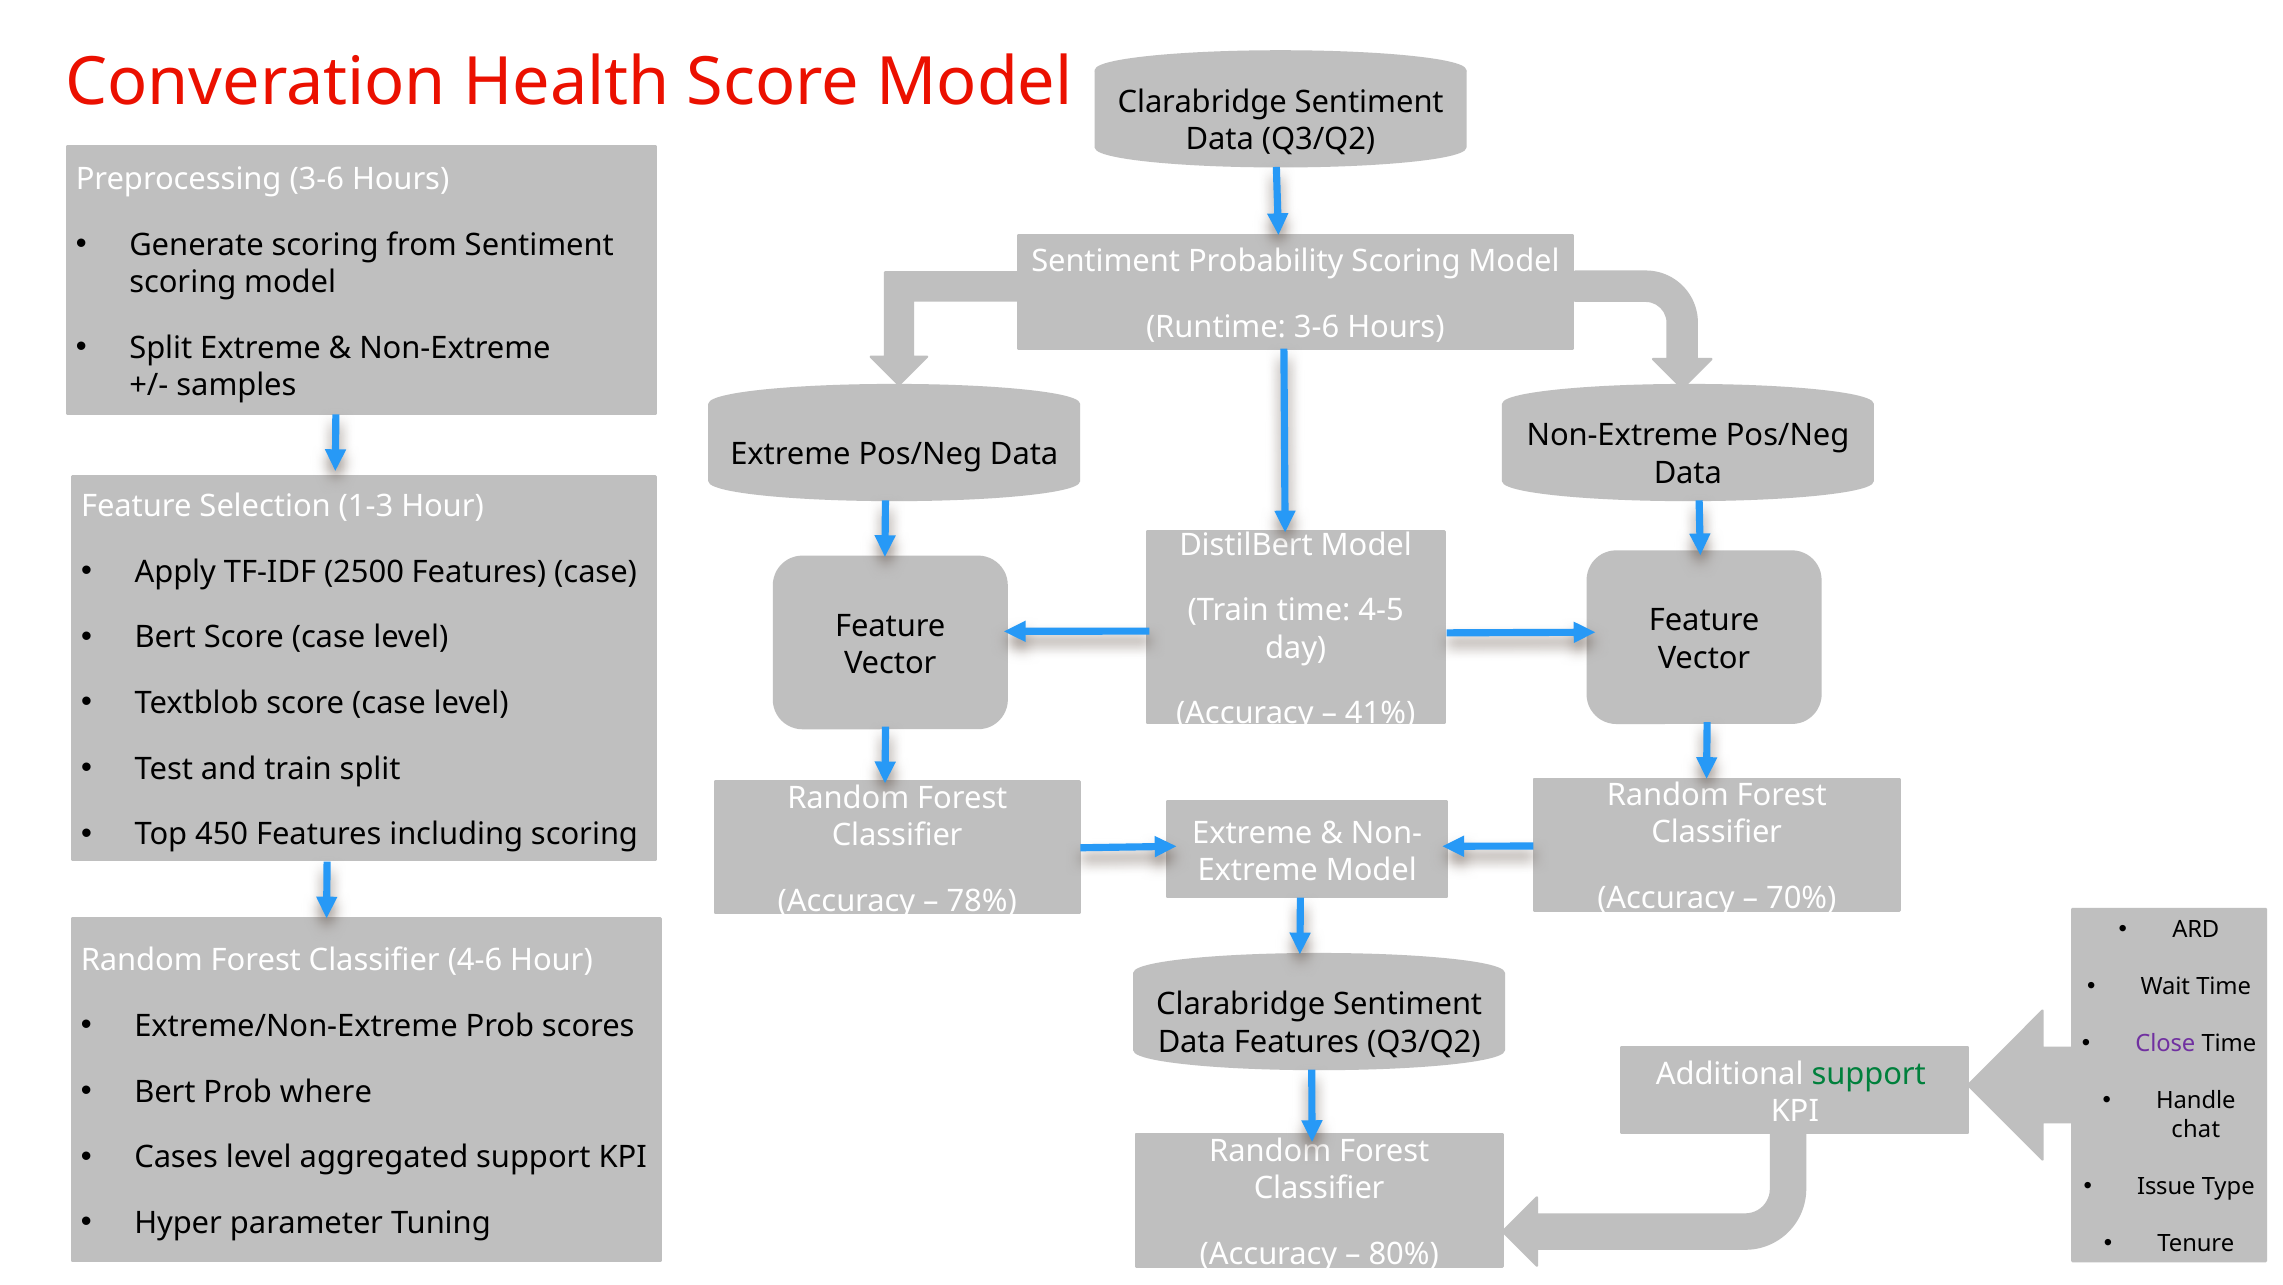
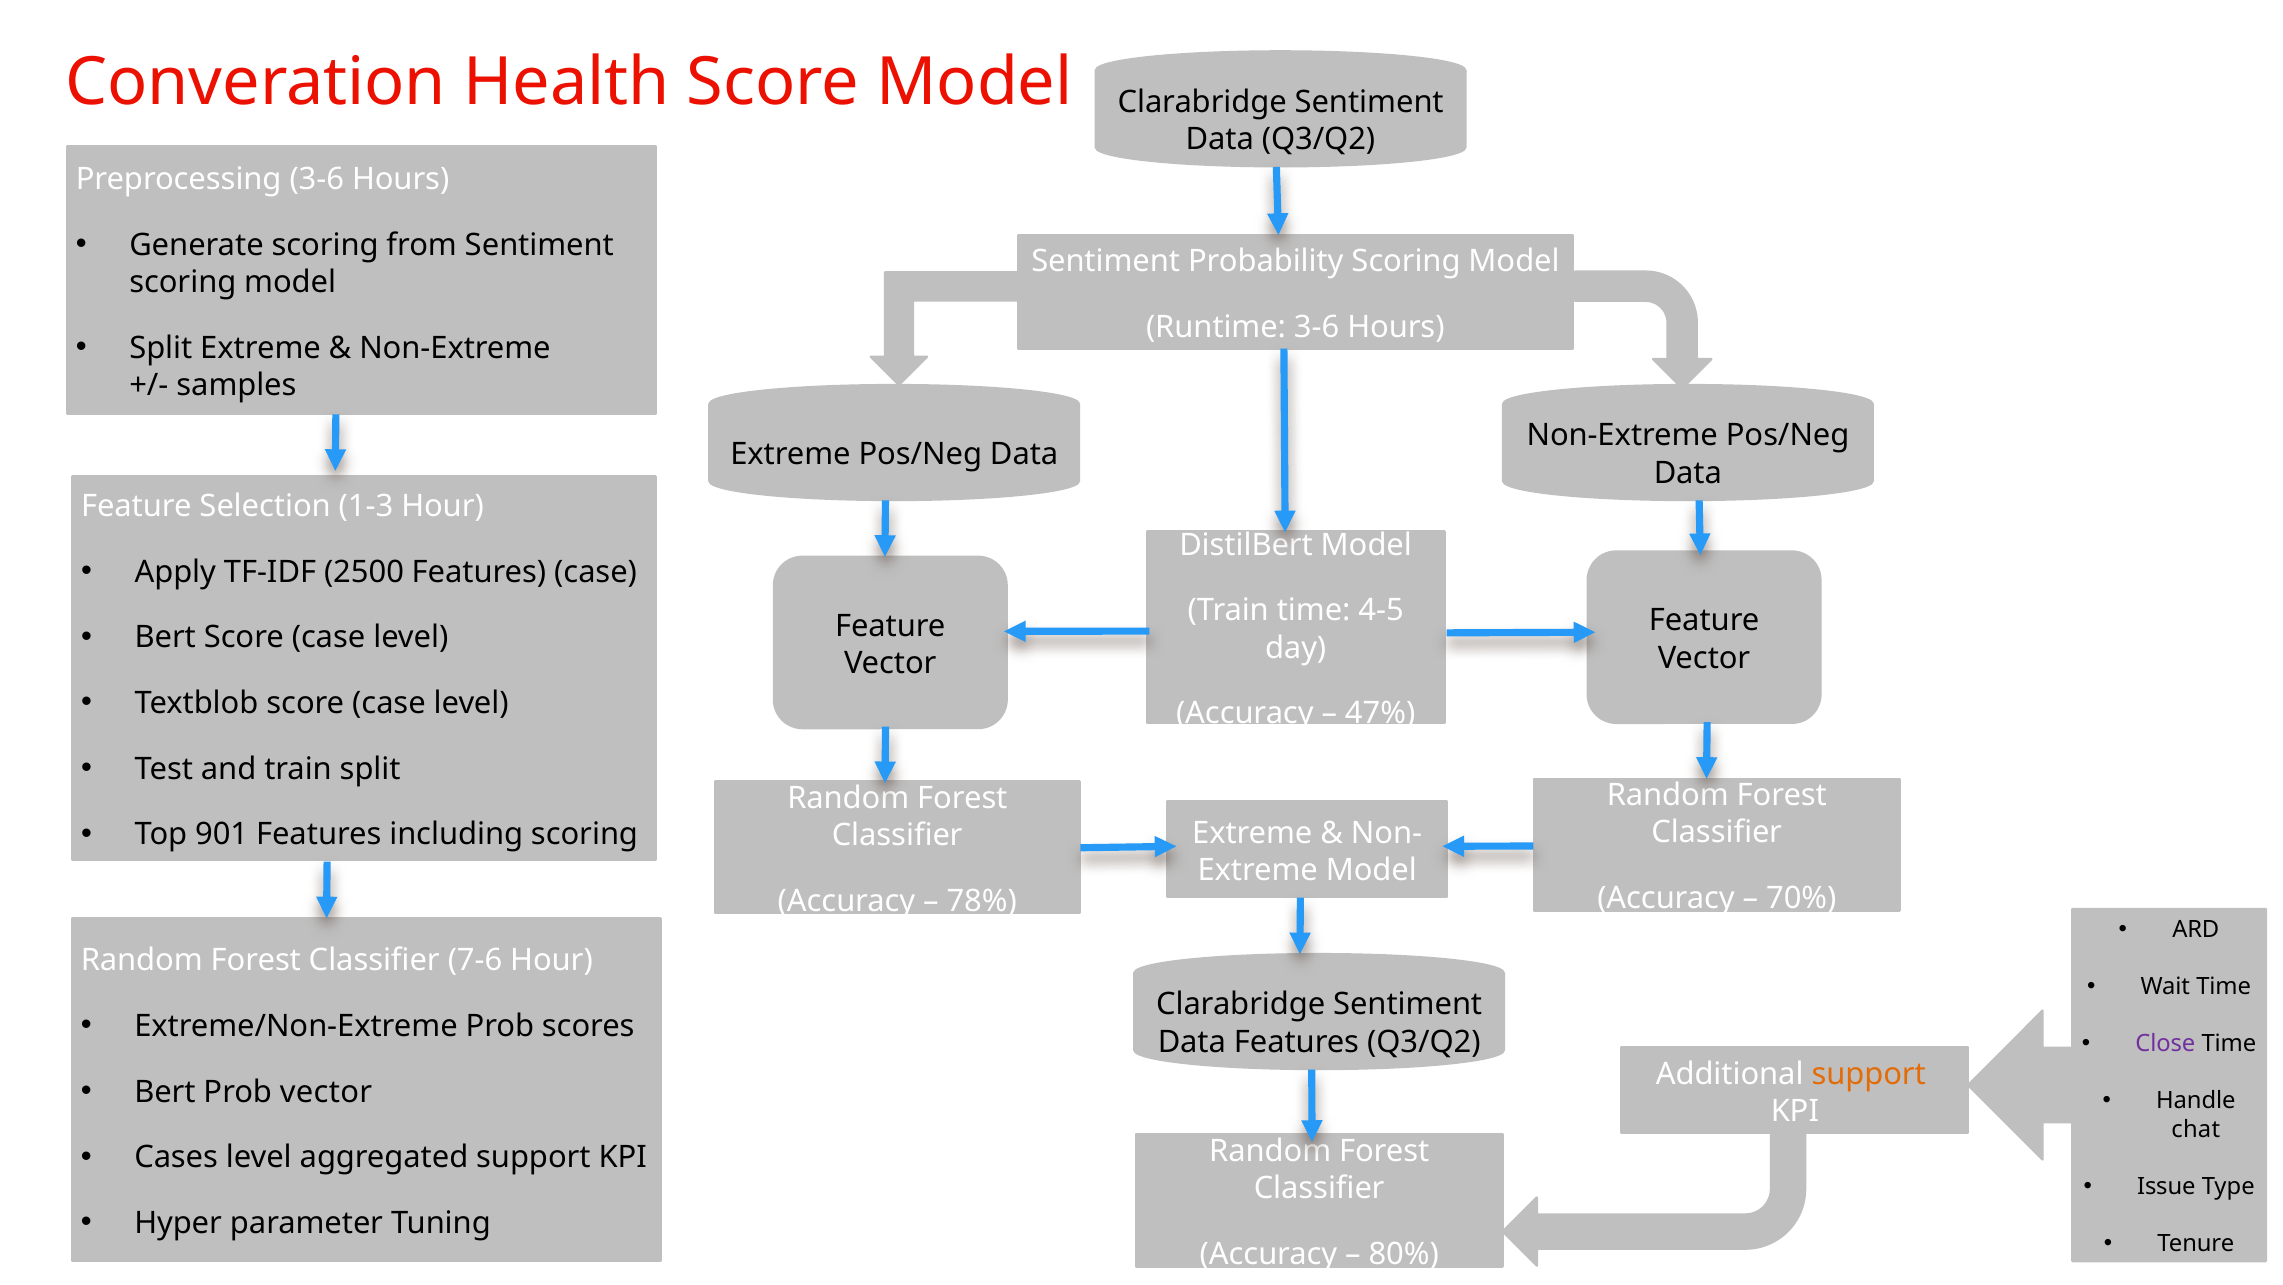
41%: 41% -> 47%
450: 450 -> 901
4-6: 4-6 -> 7-6
support at (1869, 1073) colour: green -> orange
Prob where: where -> vector
